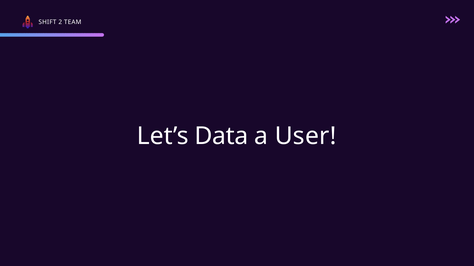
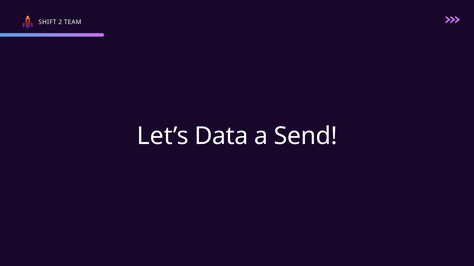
User: User -> Send
